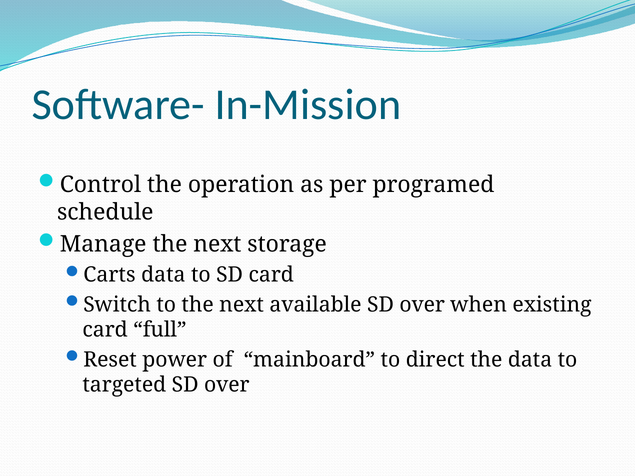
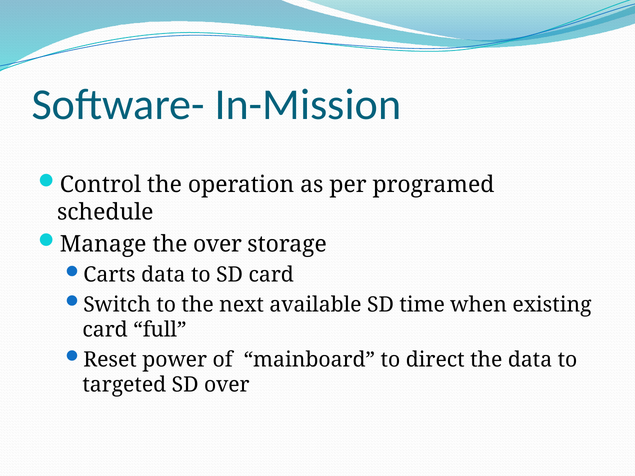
Manage the next: next -> over
available SD over: over -> time
